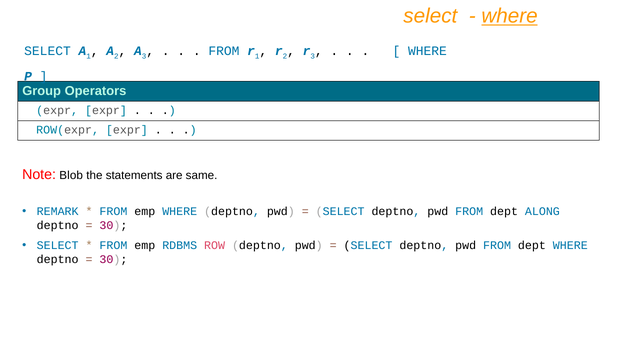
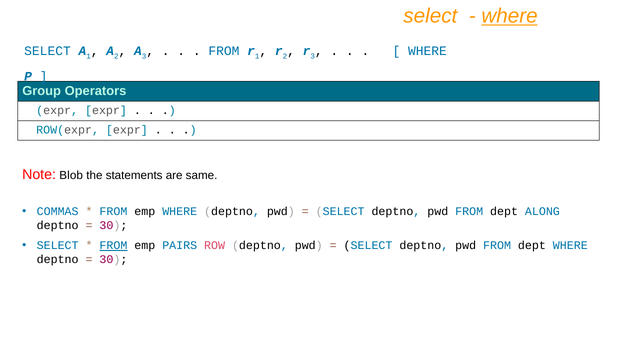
REMARK: REMARK -> COMMAS
FROM at (113, 245) underline: none -> present
RDBMS: RDBMS -> PAIRS
